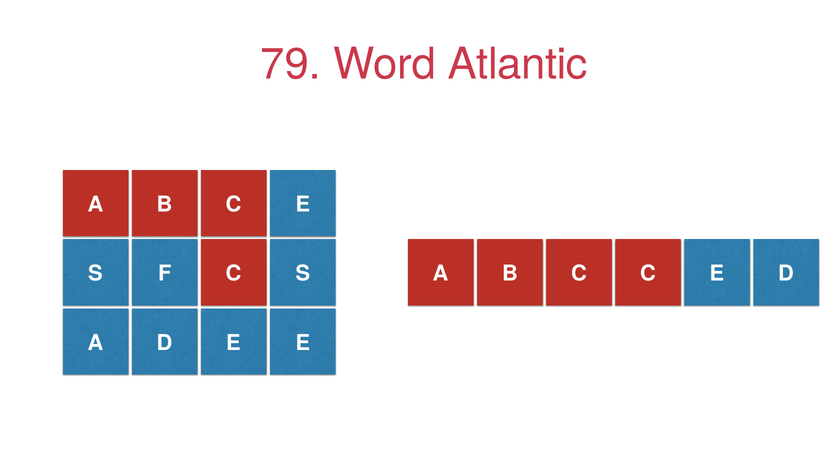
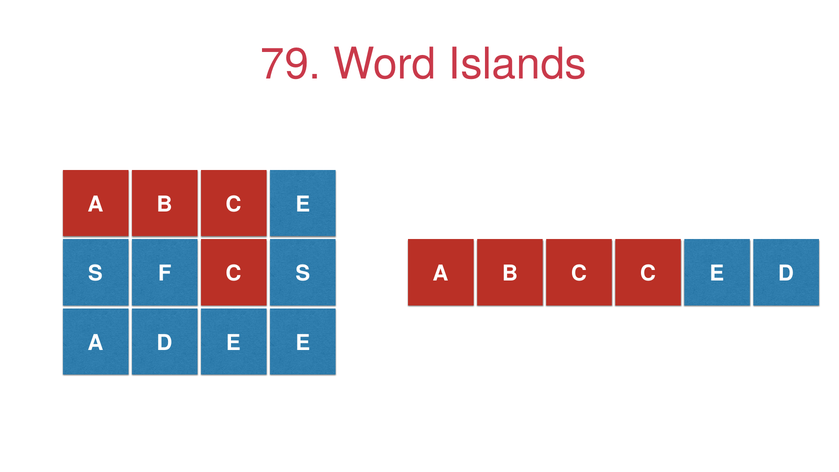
Atlantic: Atlantic -> Islands
